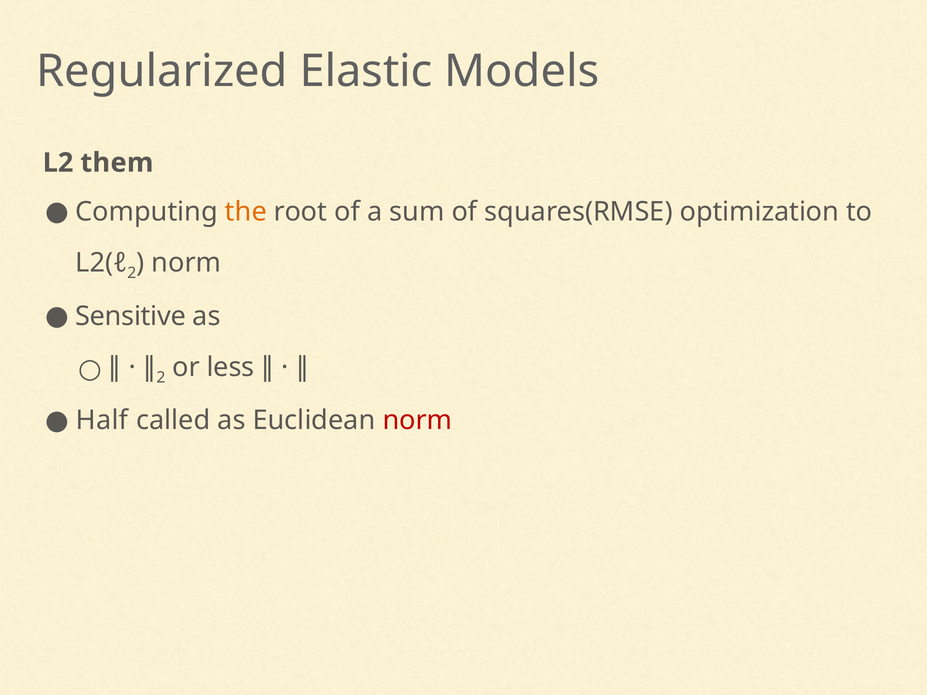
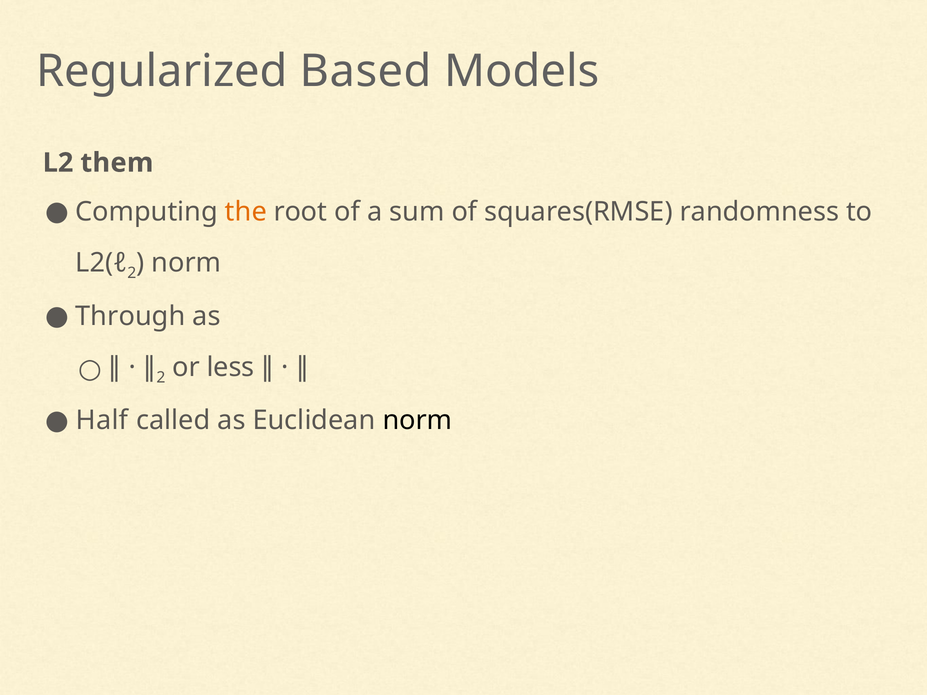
Elastic: Elastic -> Based
optimization: optimization -> randomness
Sensitive: Sensitive -> Through
norm at (417, 421) colour: red -> black
